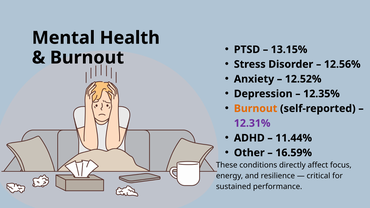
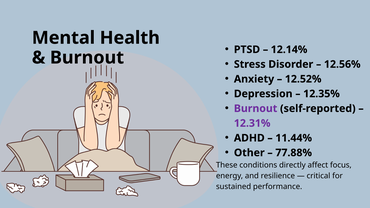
13.15%: 13.15% -> 12.14%
Burnout at (256, 109) colour: orange -> purple
16.59%: 16.59% -> 77.88%
